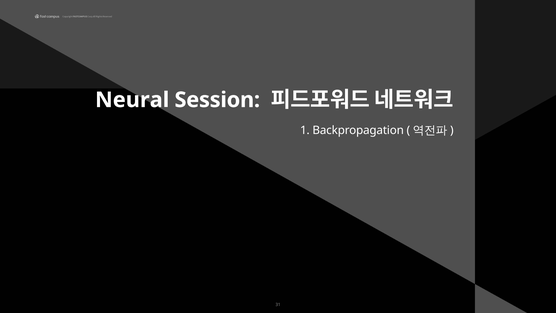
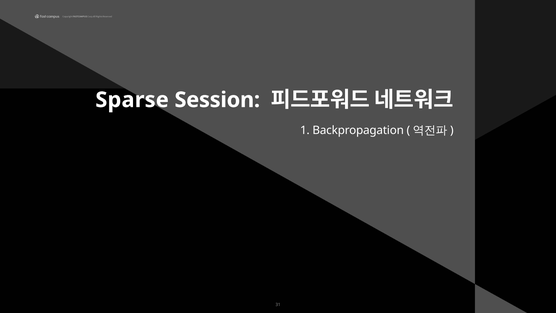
Neural: Neural -> Sparse
